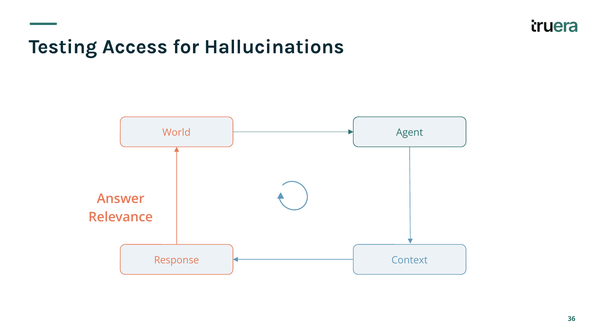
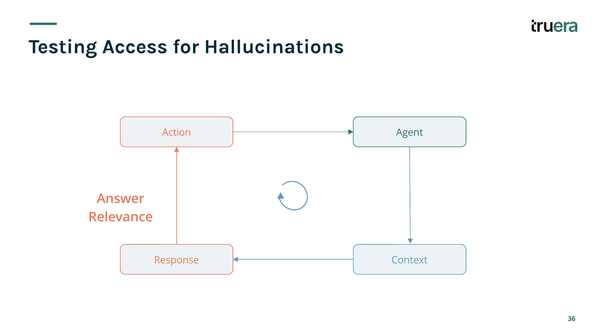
World: World -> Action
